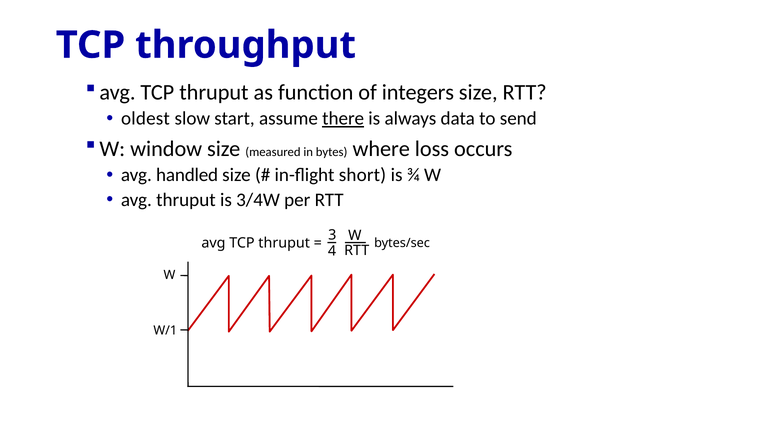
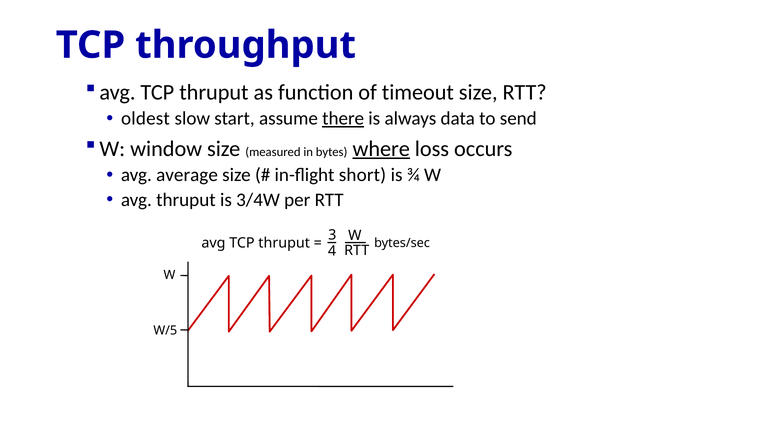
integers: integers -> timeout
where underline: none -> present
handled: handled -> average
W/1: W/1 -> W/5
